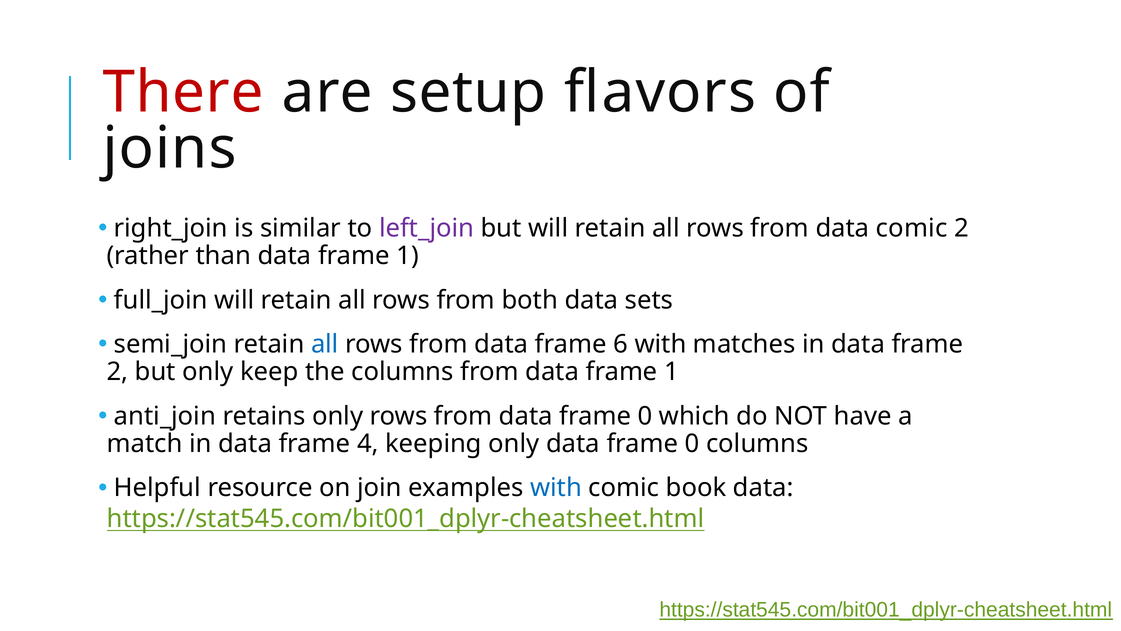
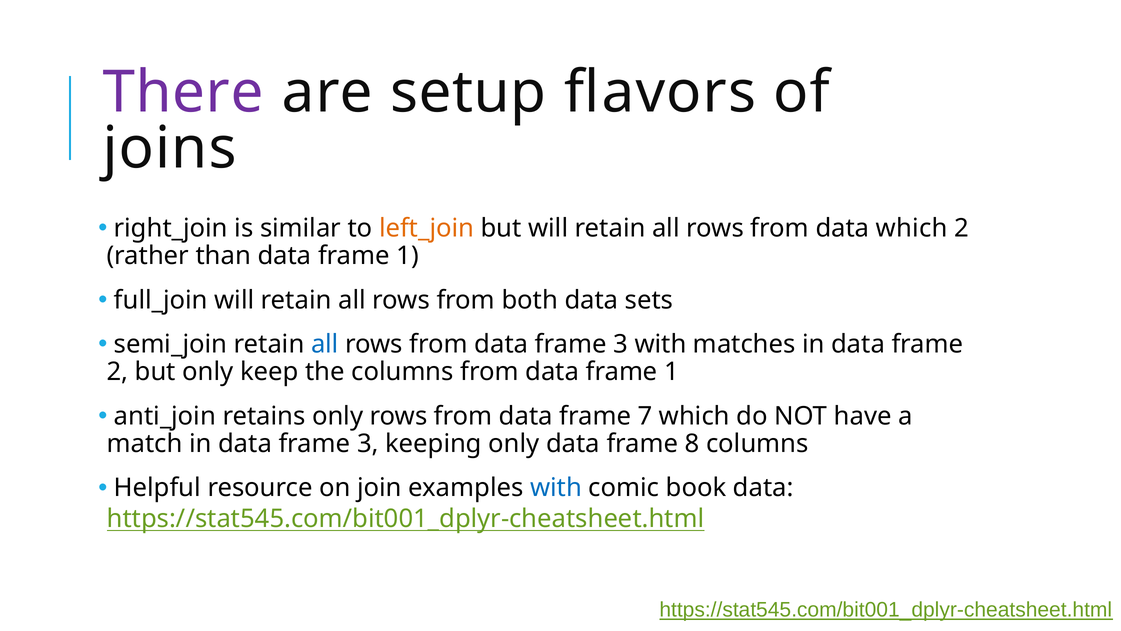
There colour: red -> purple
left_join colour: purple -> orange
data comic: comic -> which
from data frame 6: 6 -> 3
from data frame 0: 0 -> 7
in data frame 4: 4 -> 3
only data frame 0: 0 -> 8
